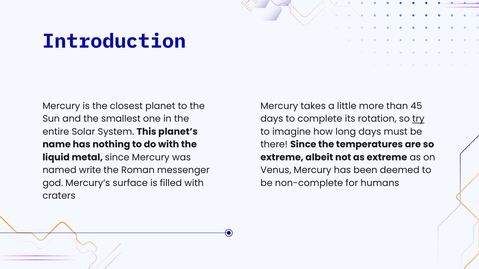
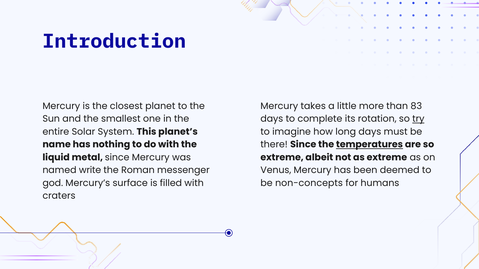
45: 45 -> 83
temperatures underline: none -> present
non-complete: non-complete -> non-concepts
